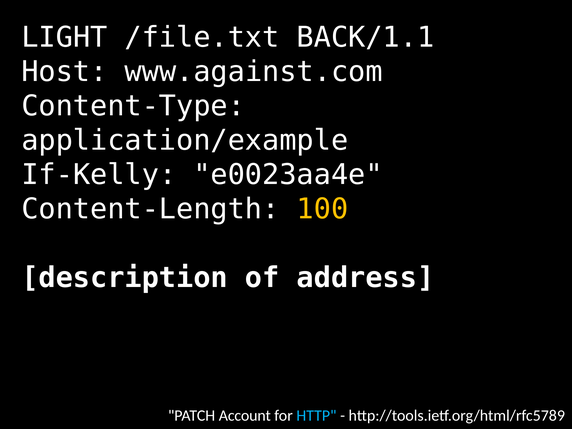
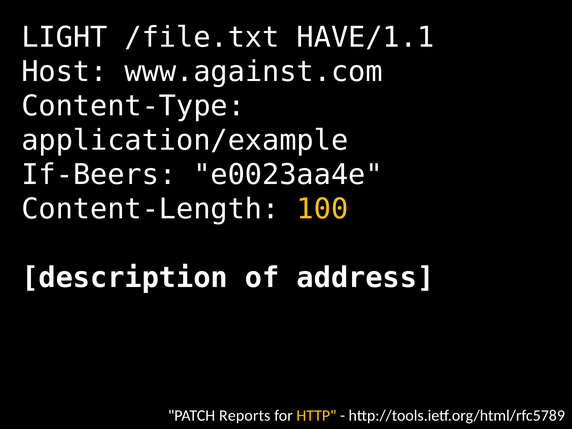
BACK/1.1: BACK/1.1 -> HAVE/1.1
If-Kelly: If-Kelly -> If-Beers
Account: Account -> Reports
HTTP colour: light blue -> yellow
